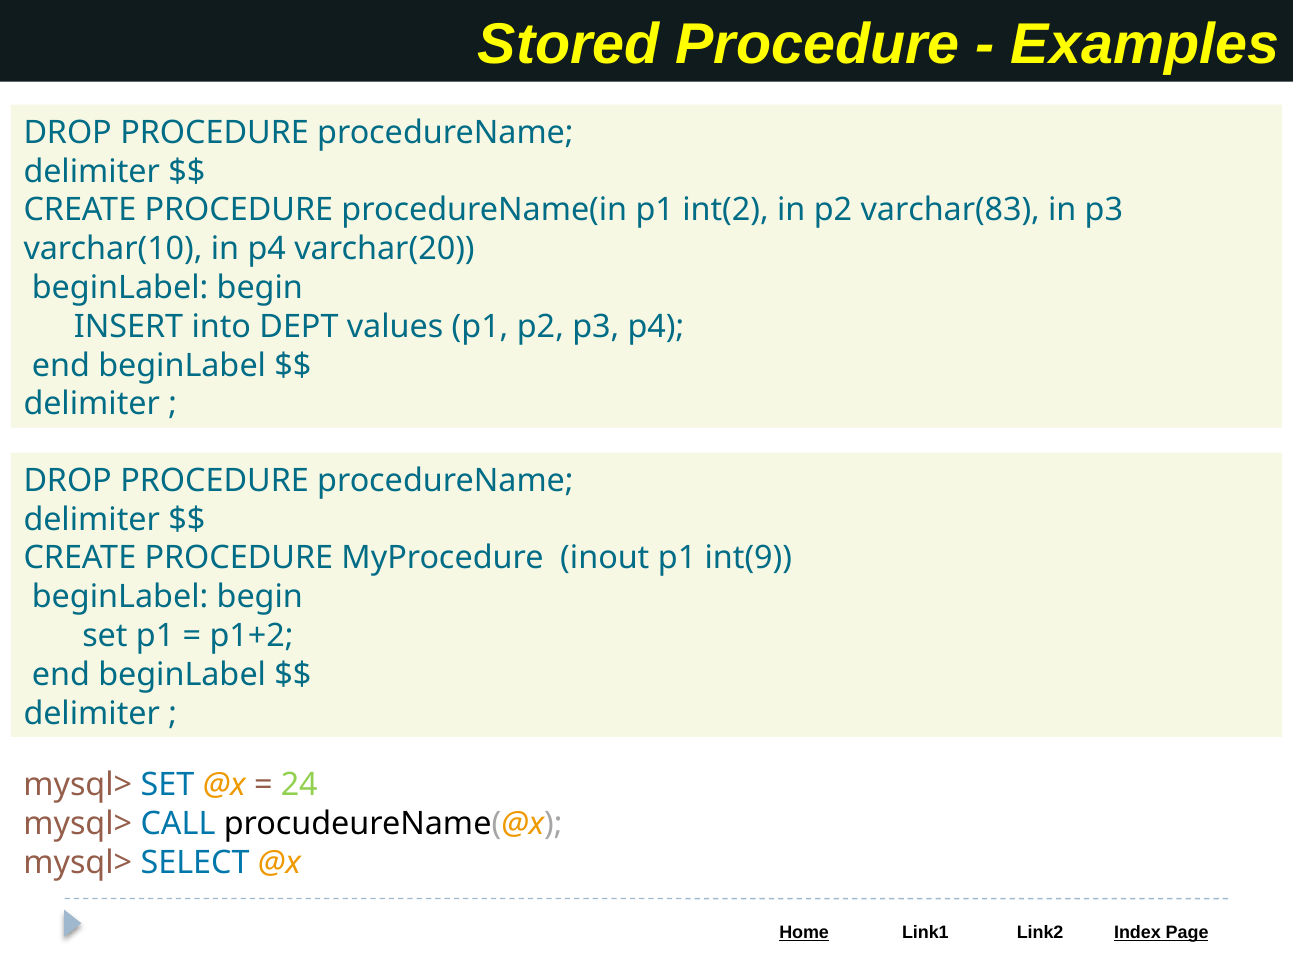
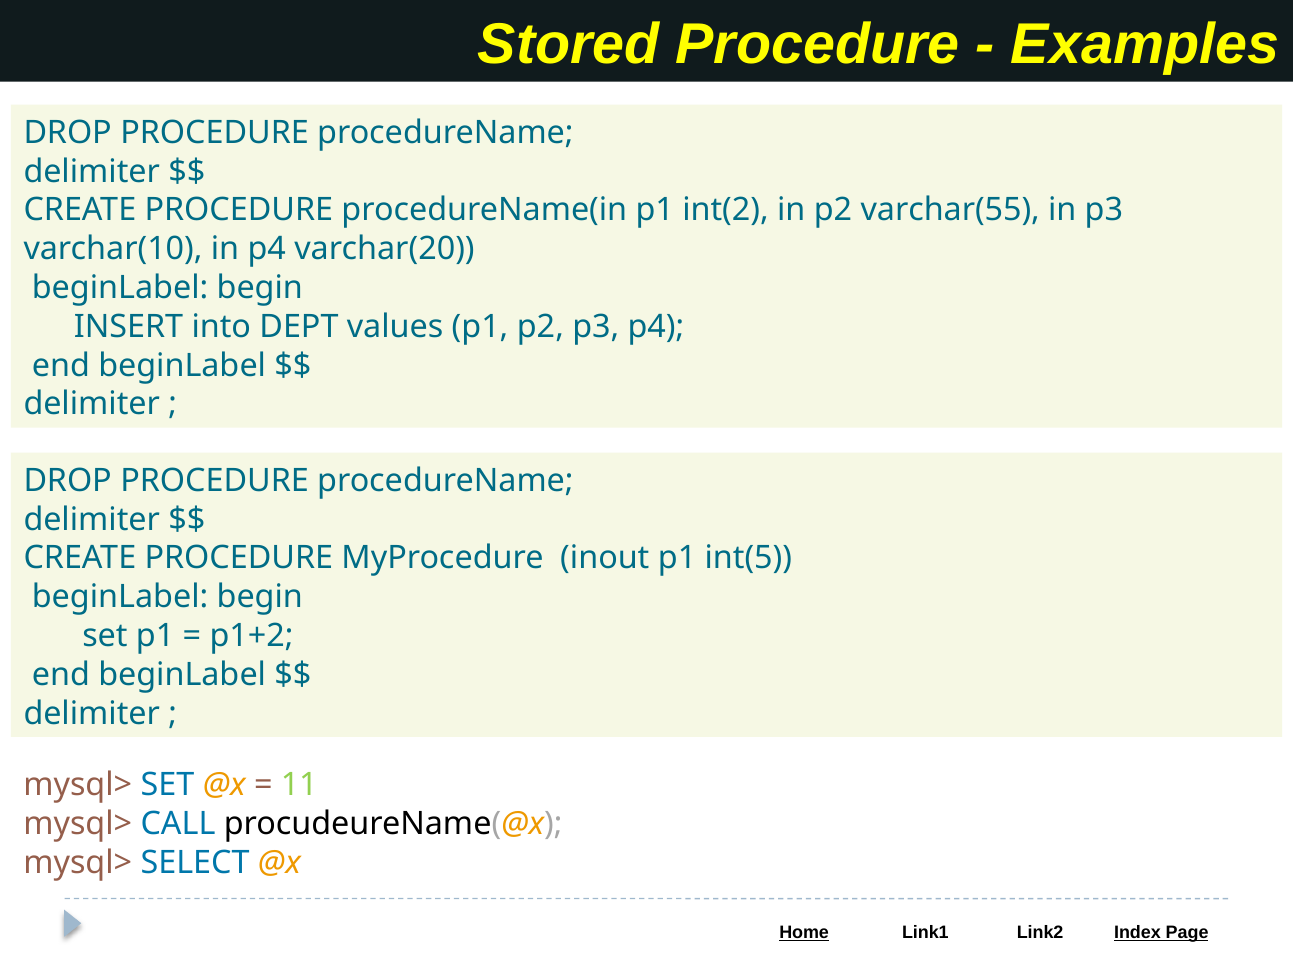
varchar(83: varchar(83 -> varchar(55
int(9: int(9 -> int(5
24: 24 -> 11
